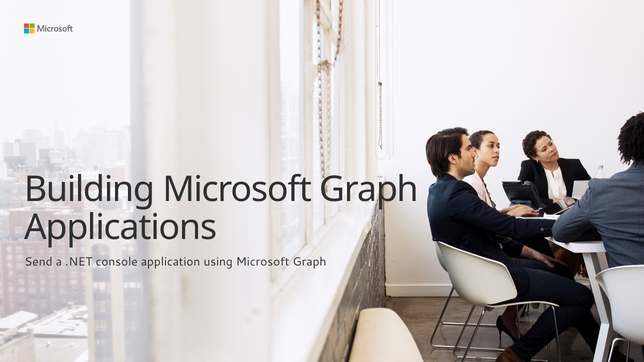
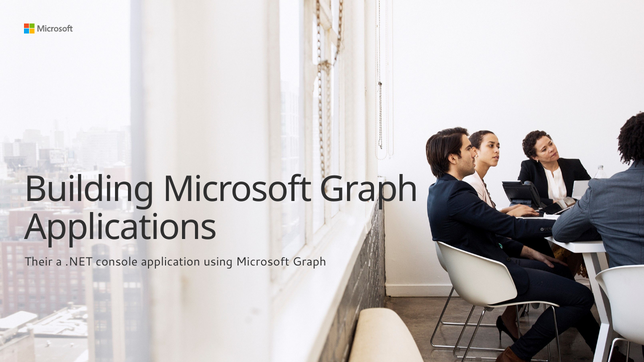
Send: Send -> Their
